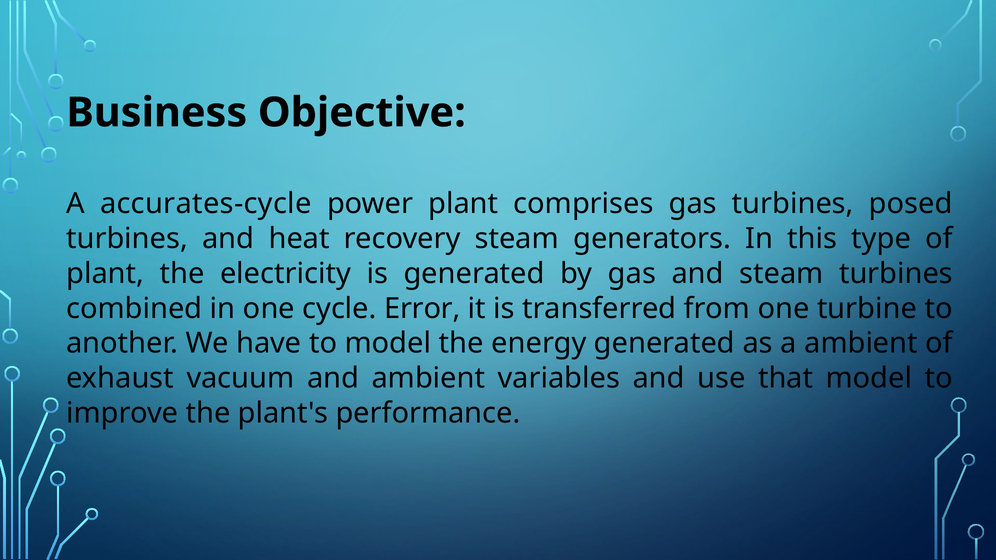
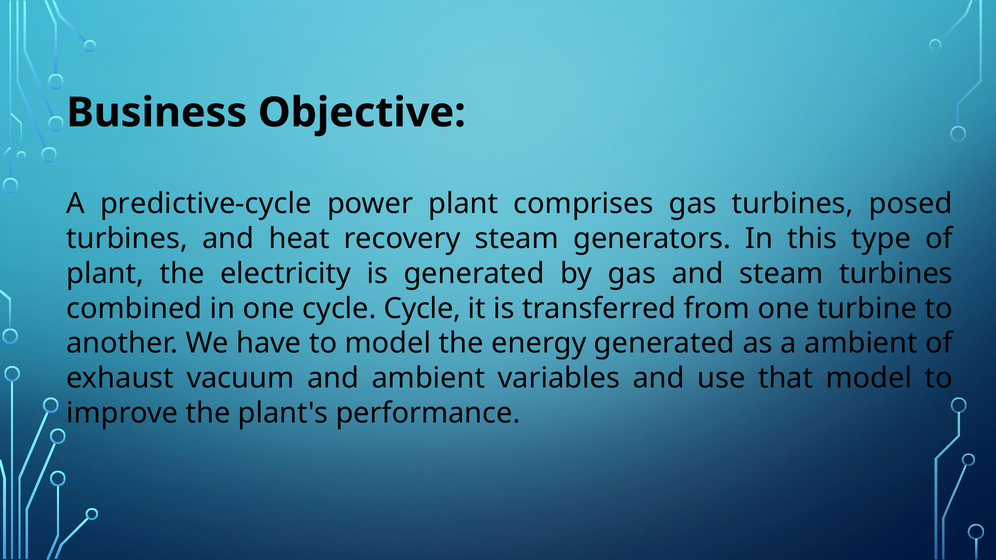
accurates-cycle: accurates-cycle -> predictive-cycle
cycle Error: Error -> Cycle
